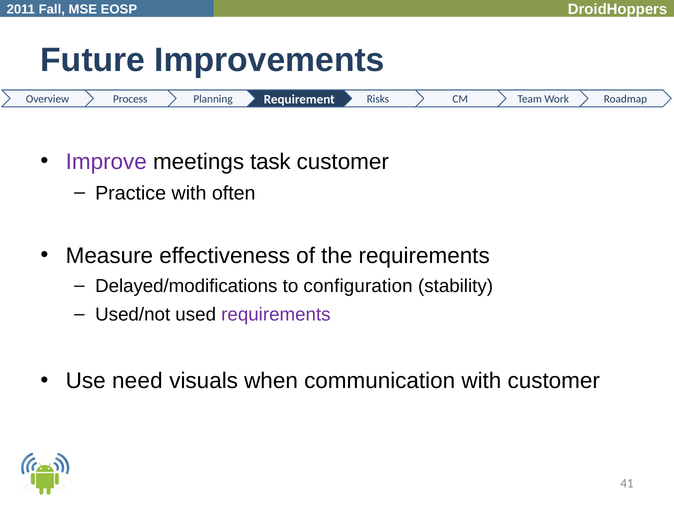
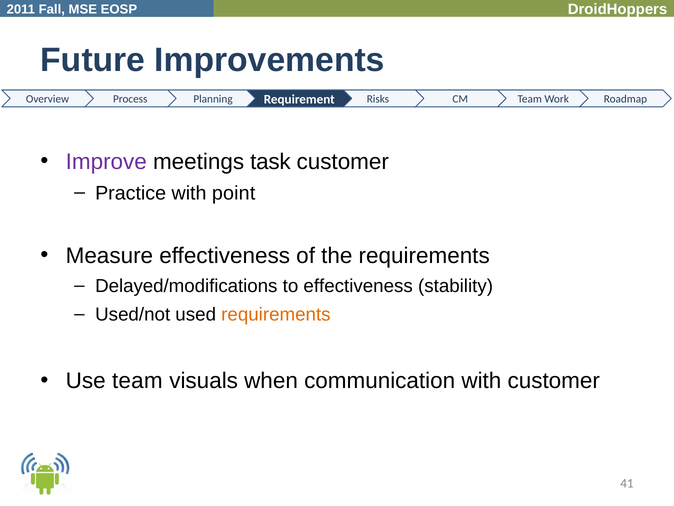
often: often -> point
to configuration: configuration -> effectiveness
requirements at (276, 314) colour: purple -> orange
Use need: need -> team
